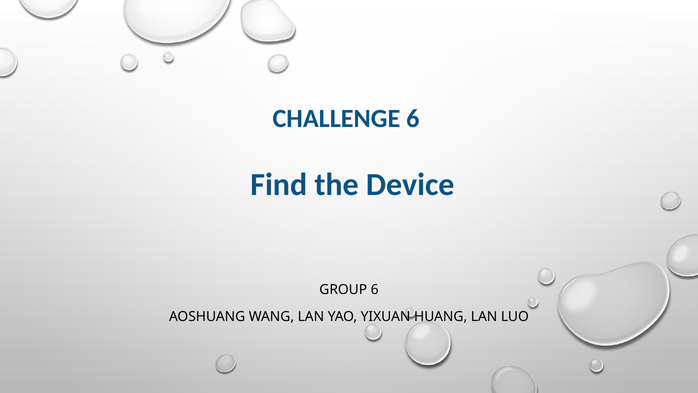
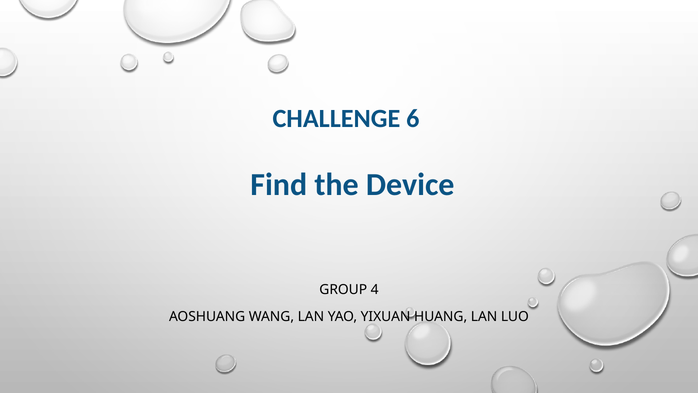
GROUP 6: 6 -> 4
